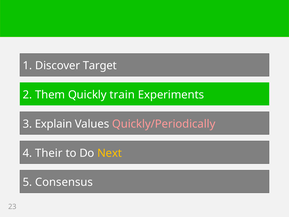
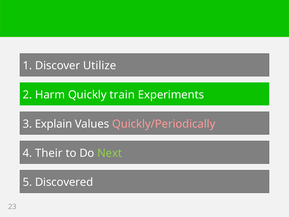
Target: Target -> Utilize
Them: Them -> Harm
Next colour: yellow -> light green
Consensus: Consensus -> Discovered
